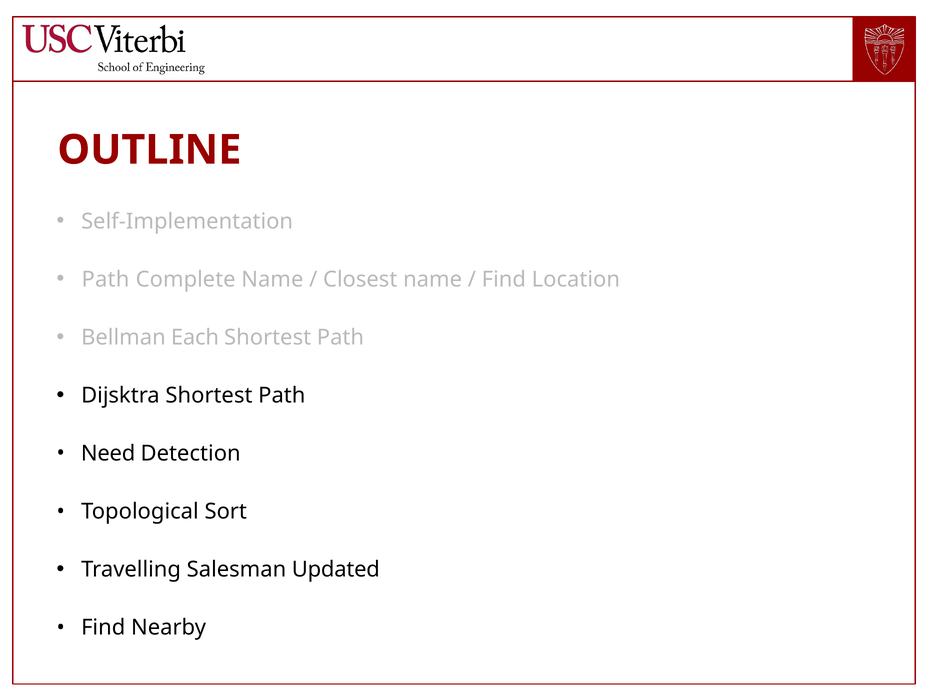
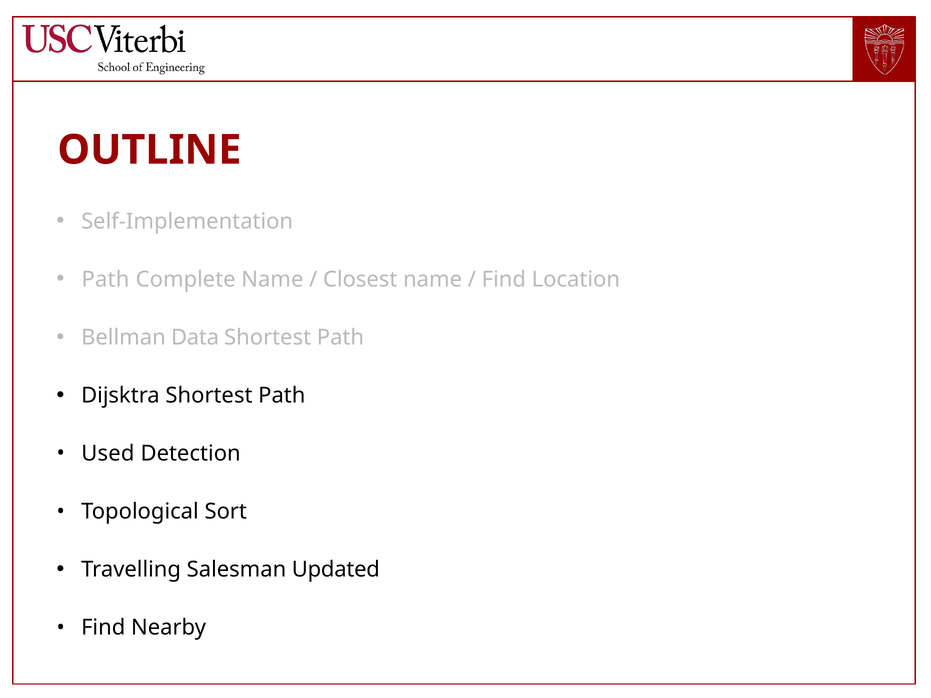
Each: Each -> Data
Need: Need -> Used
